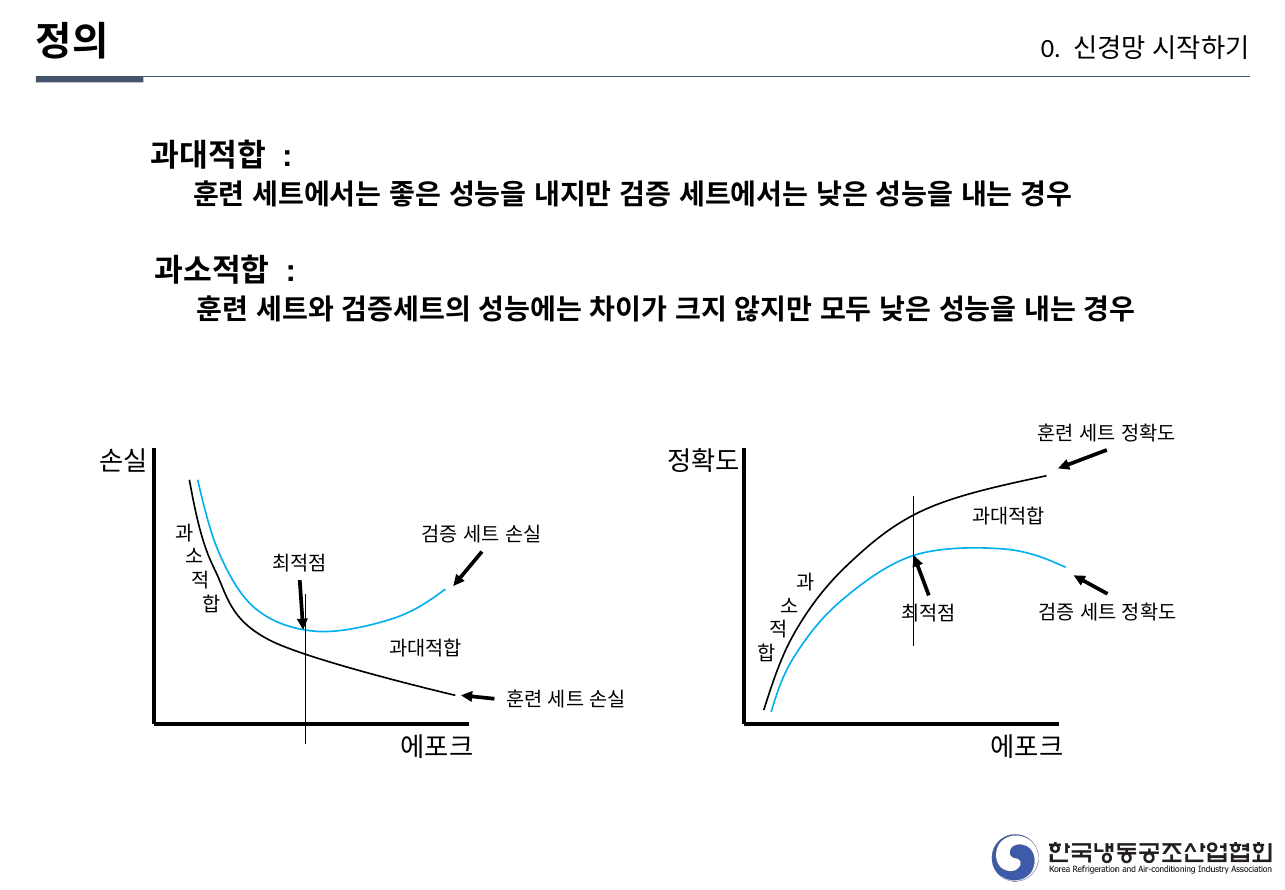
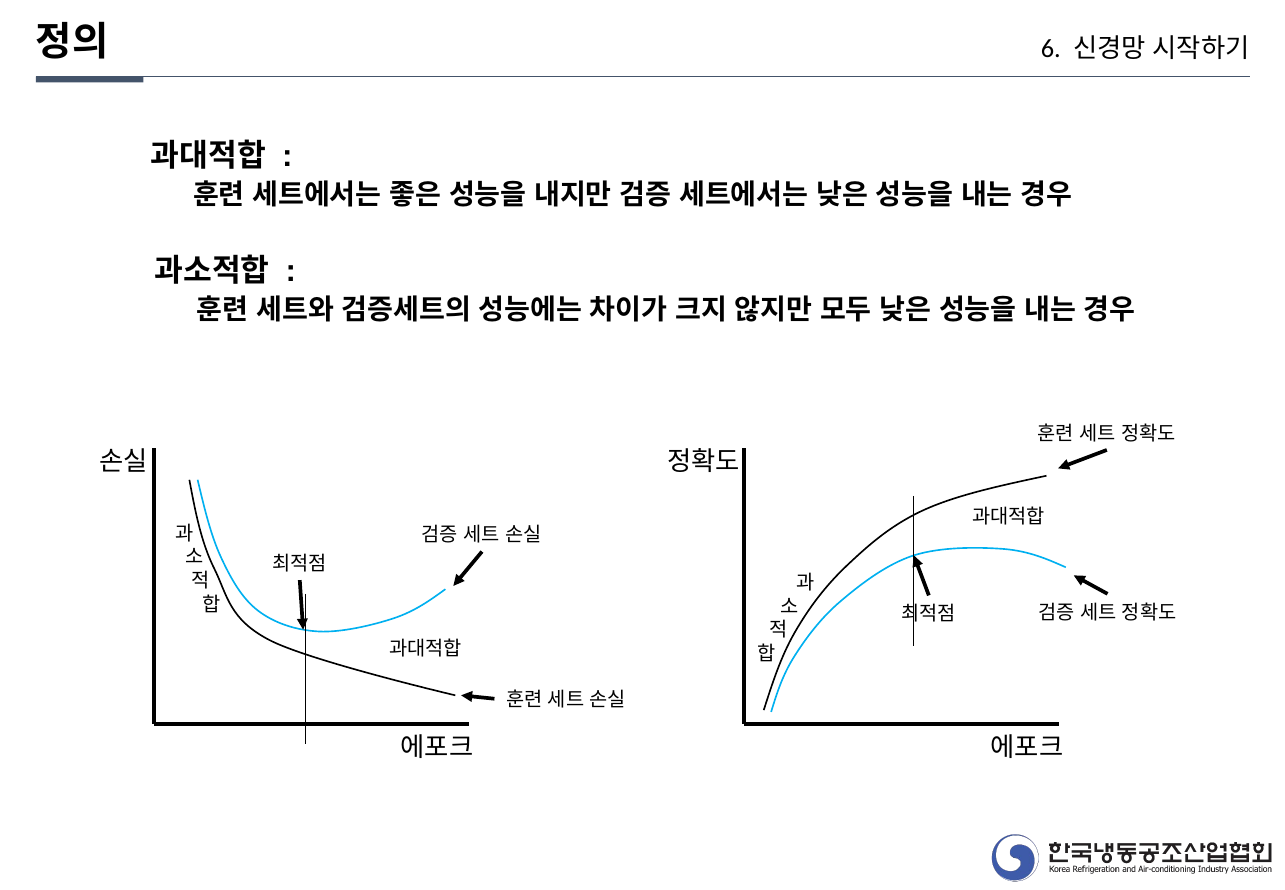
0: 0 -> 6
